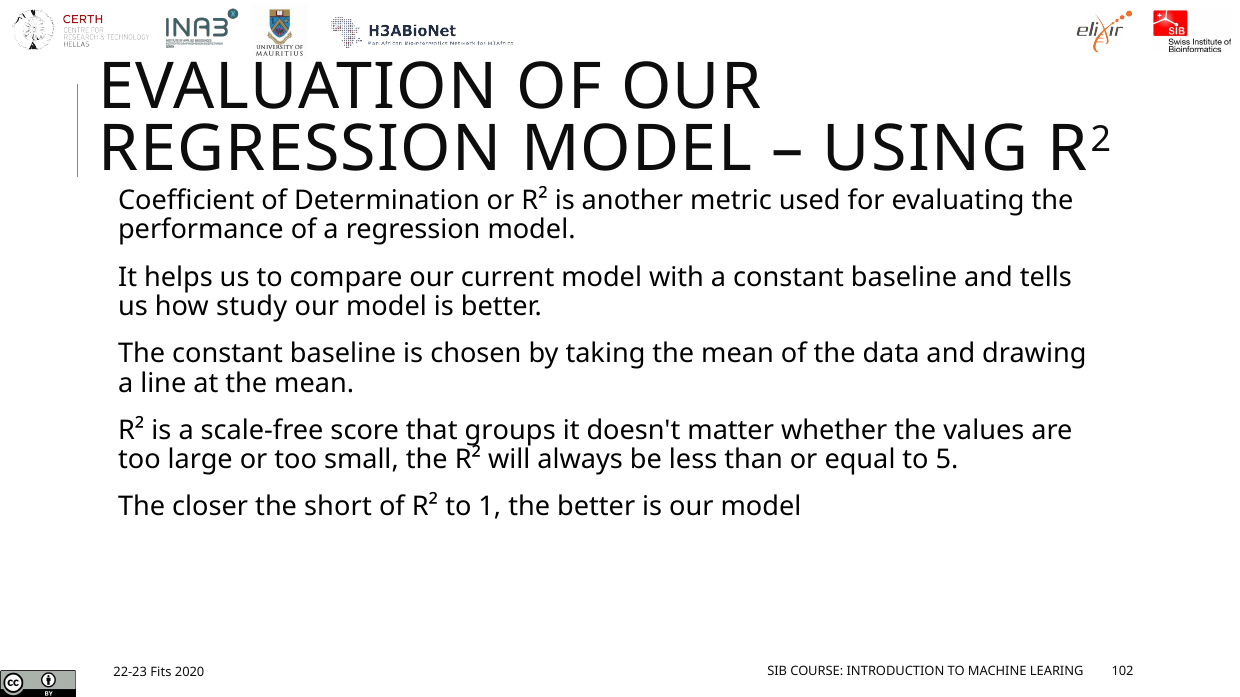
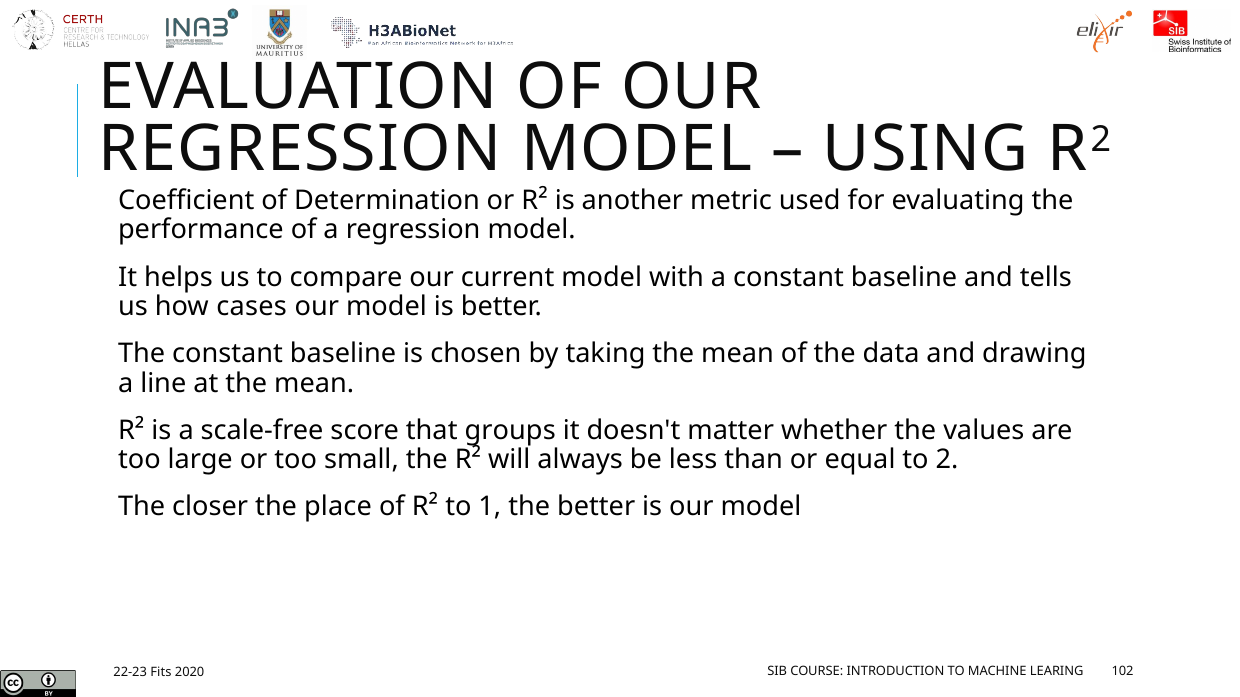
study: study -> cases
5: 5 -> 2
short: short -> place
